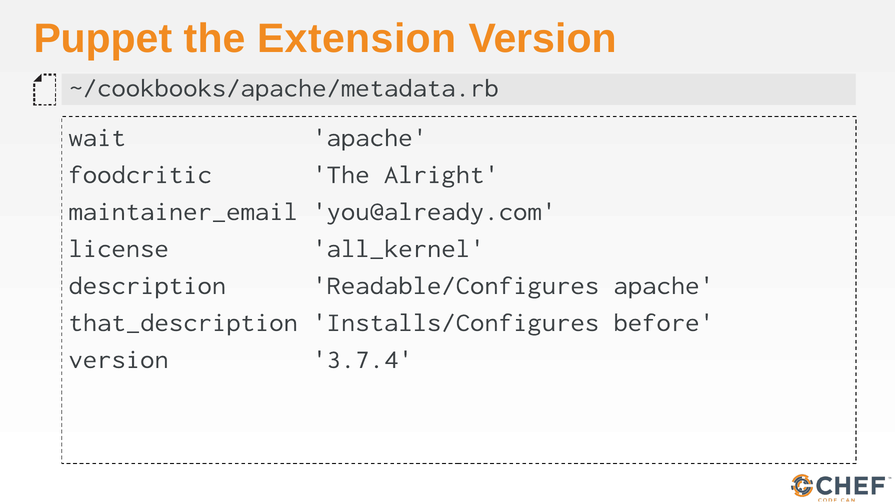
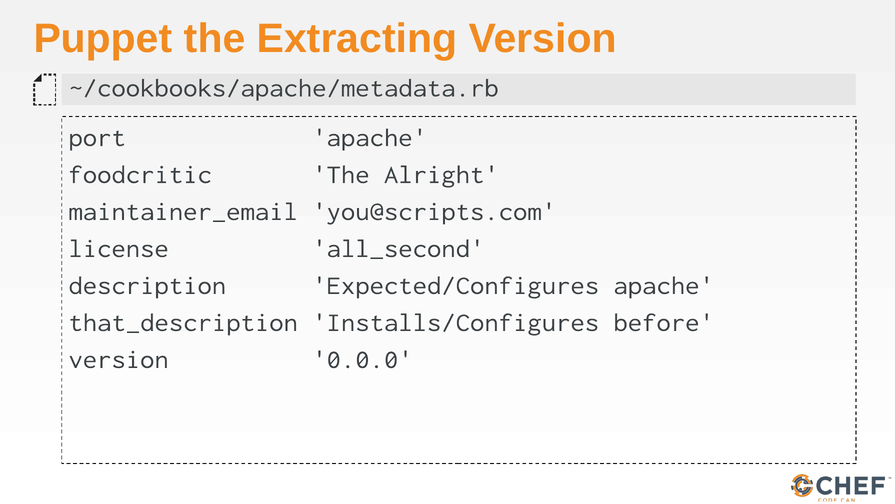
Extension: Extension -> Extracting
wait: wait -> port
you@already.com: you@already.com -> you@scripts.com
all_kernel: all_kernel -> all_second
Readable/Configures: Readable/Configures -> Expected/Configures
3.7.4: 3.7.4 -> 0.0.0
